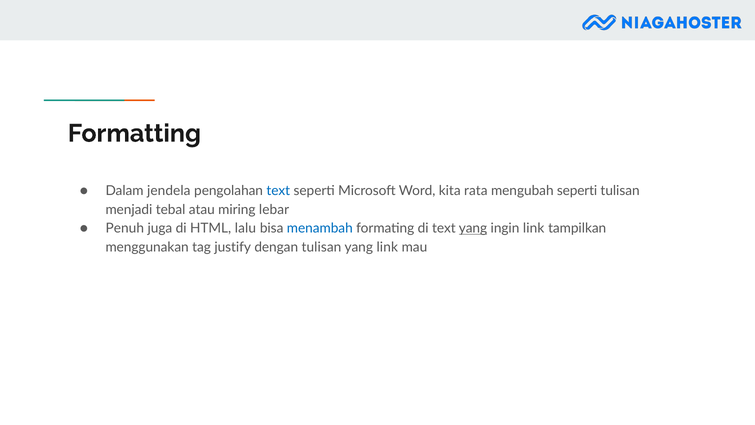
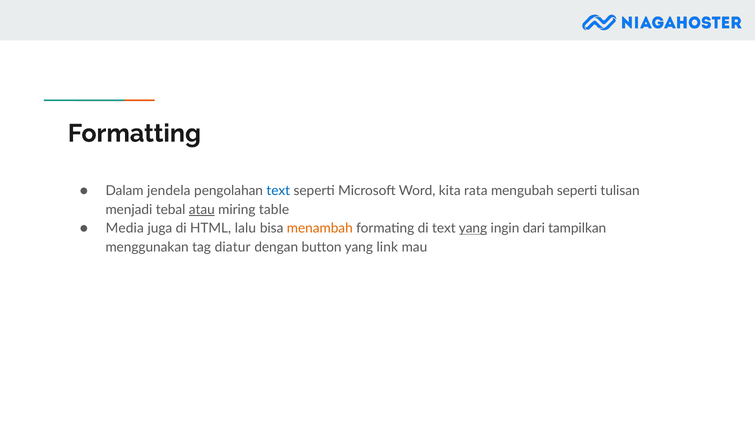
atau underline: none -> present
lebar: lebar -> table
Penuh: Penuh -> Media
menambah colour: blue -> orange
ingin link: link -> dari
justify: justify -> diatur
dengan tulisan: tulisan -> button
